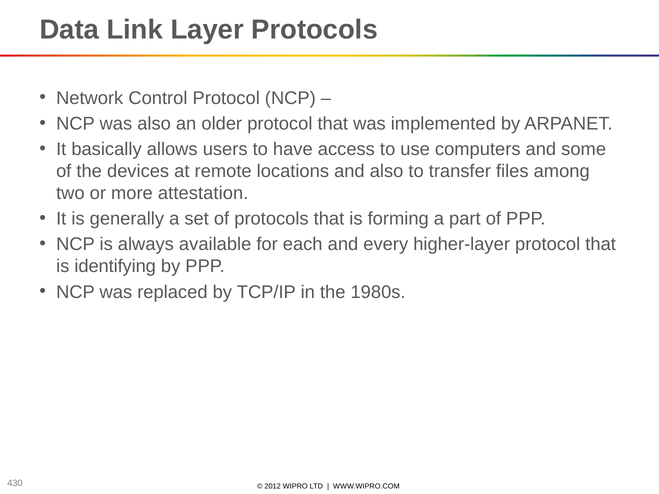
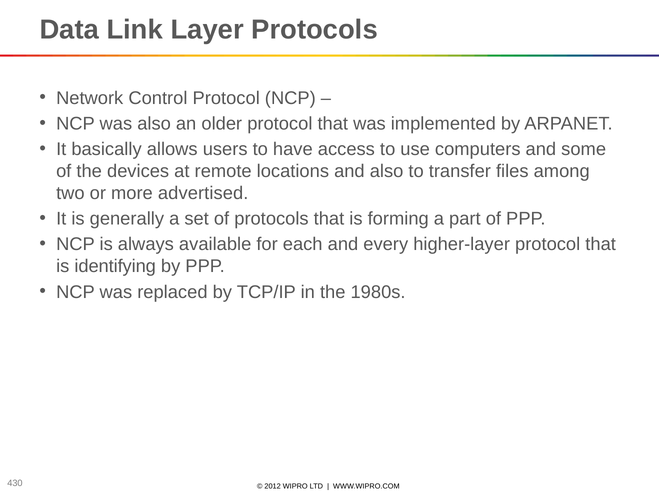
attestation: attestation -> advertised
